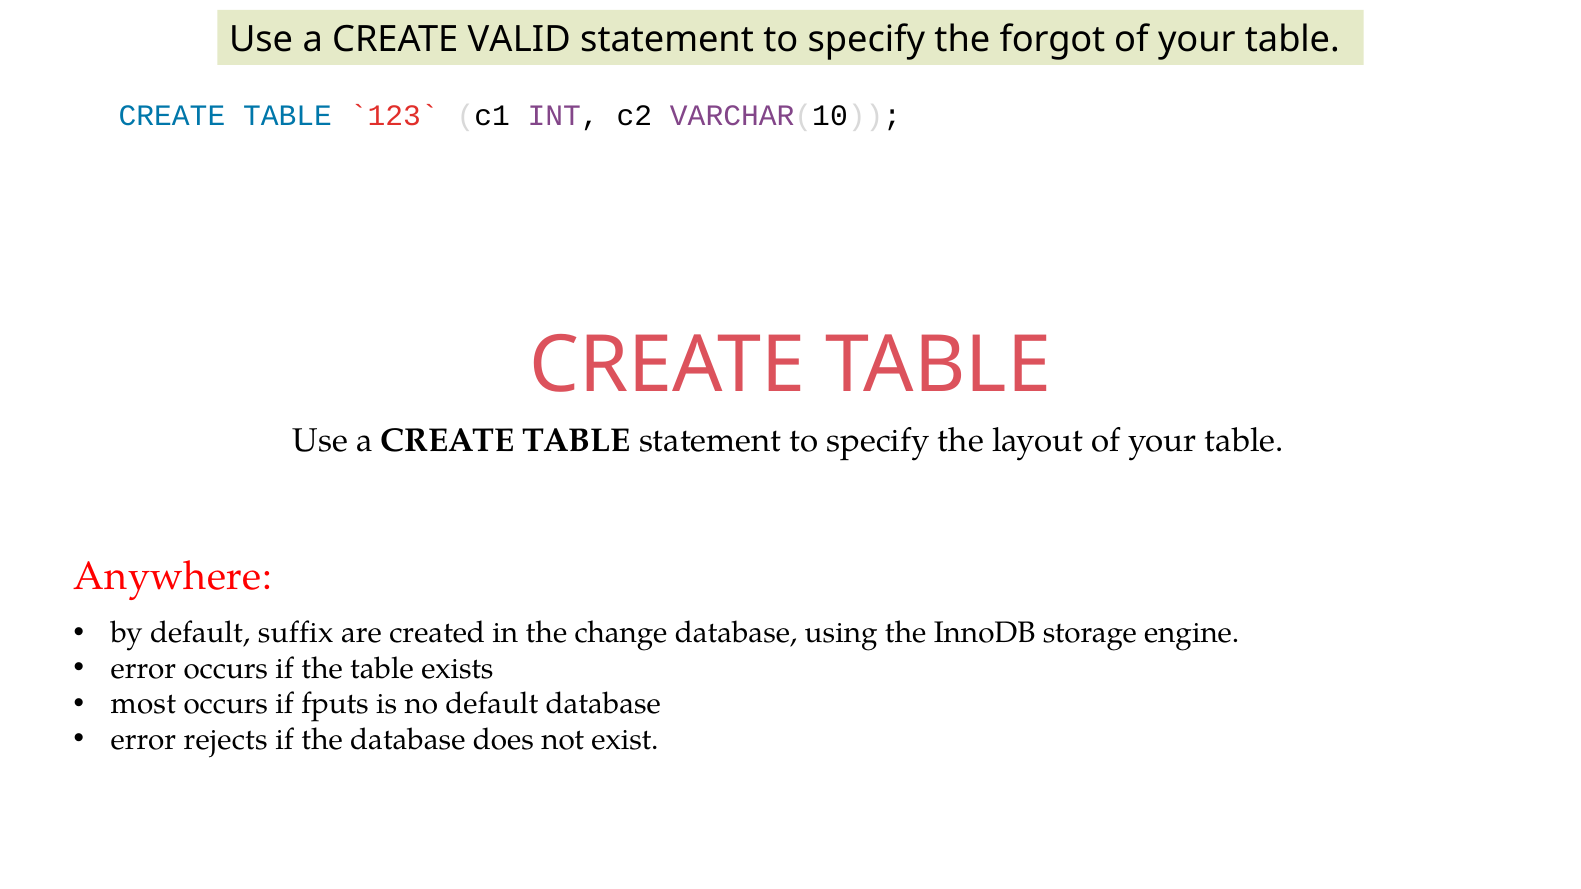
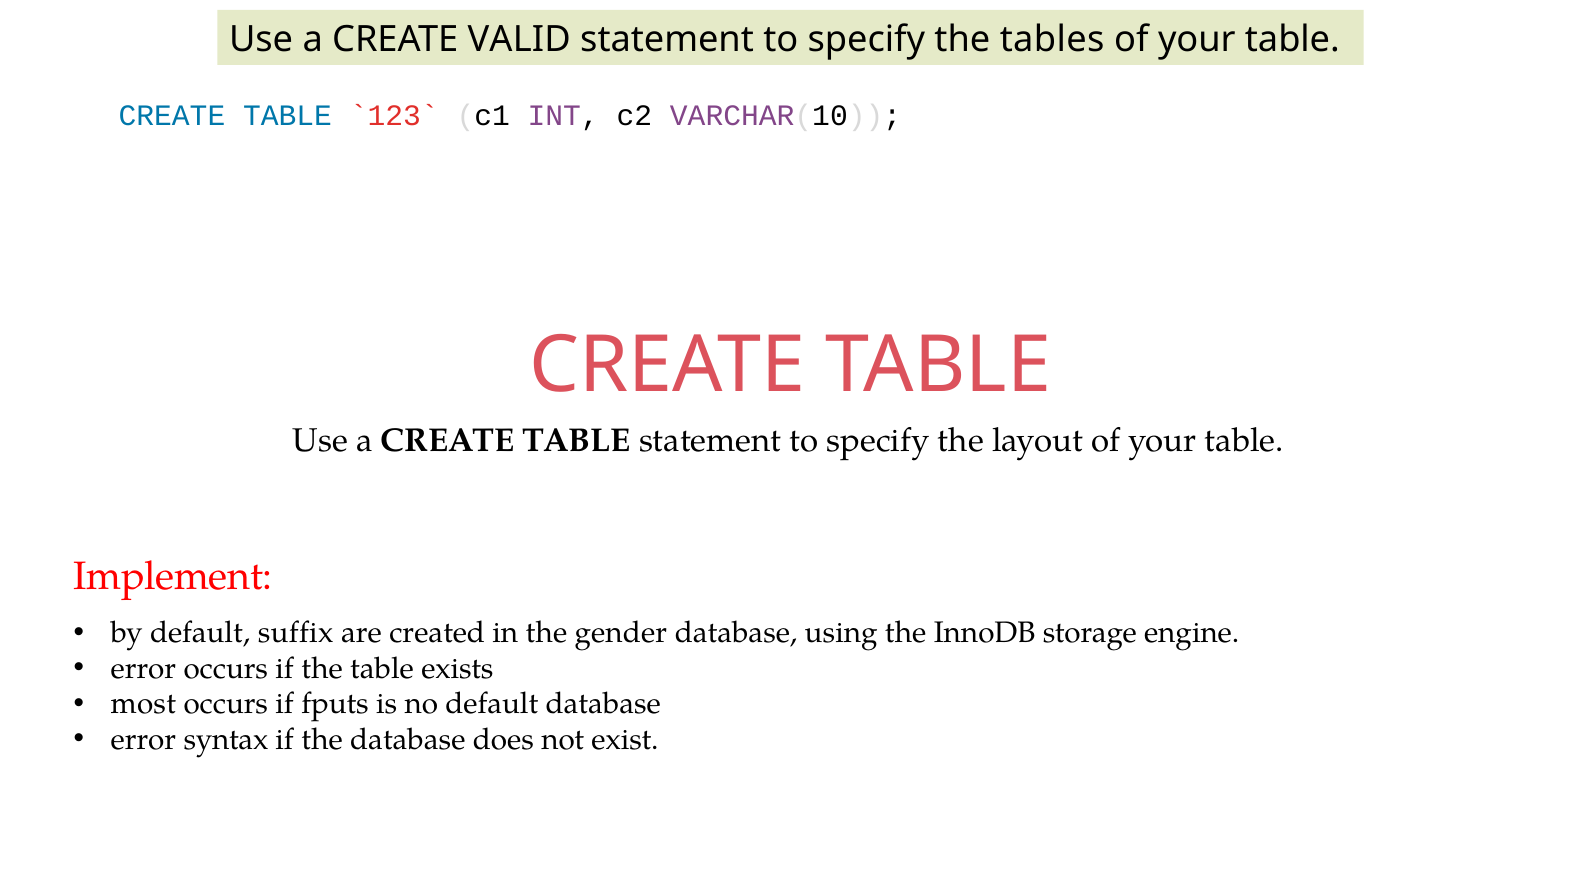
forgot: forgot -> tables
Anywhere: Anywhere -> Implement
change: change -> gender
rejects: rejects -> syntax
